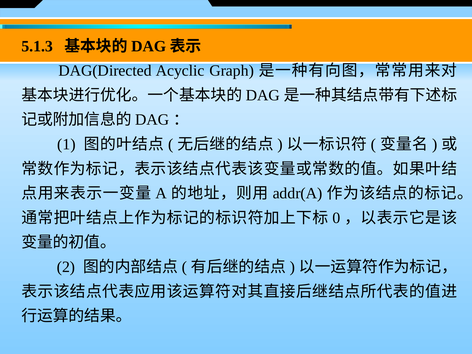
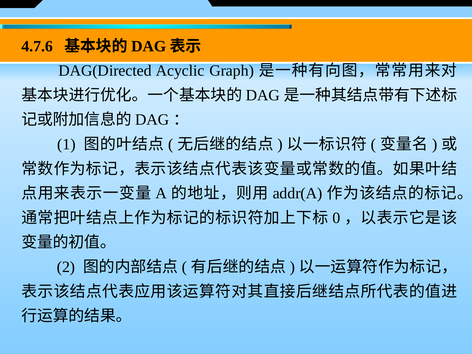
5.1.3: 5.1.3 -> 4.7.6
